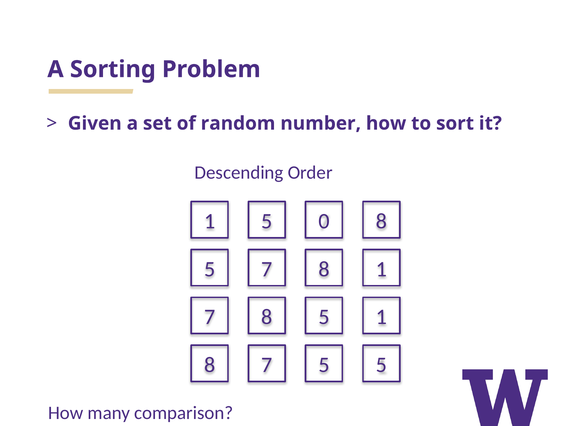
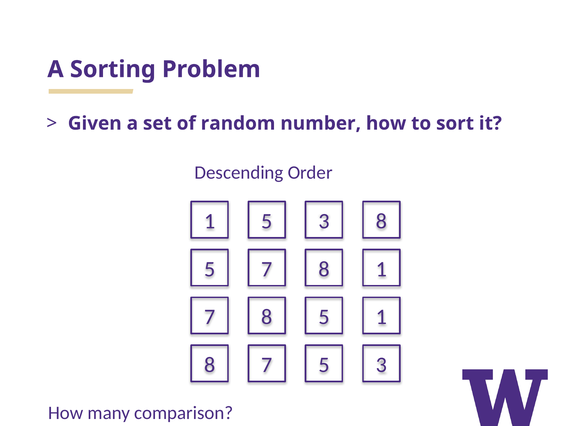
1 5 0: 0 -> 3
7 5 5: 5 -> 3
